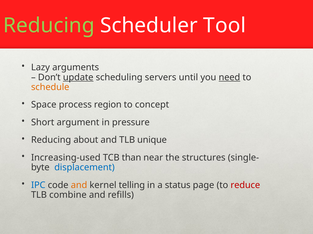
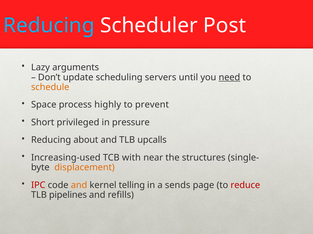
Reducing at (49, 26) colour: light green -> light blue
Tool: Tool -> Post
update underline: present -> none
region: region -> highly
concept: concept -> prevent
argument: argument -> privileged
unique: unique -> upcalls
than: than -> with
displacement colour: blue -> orange
IPC colour: blue -> red
status: status -> sends
combine: combine -> pipelines
